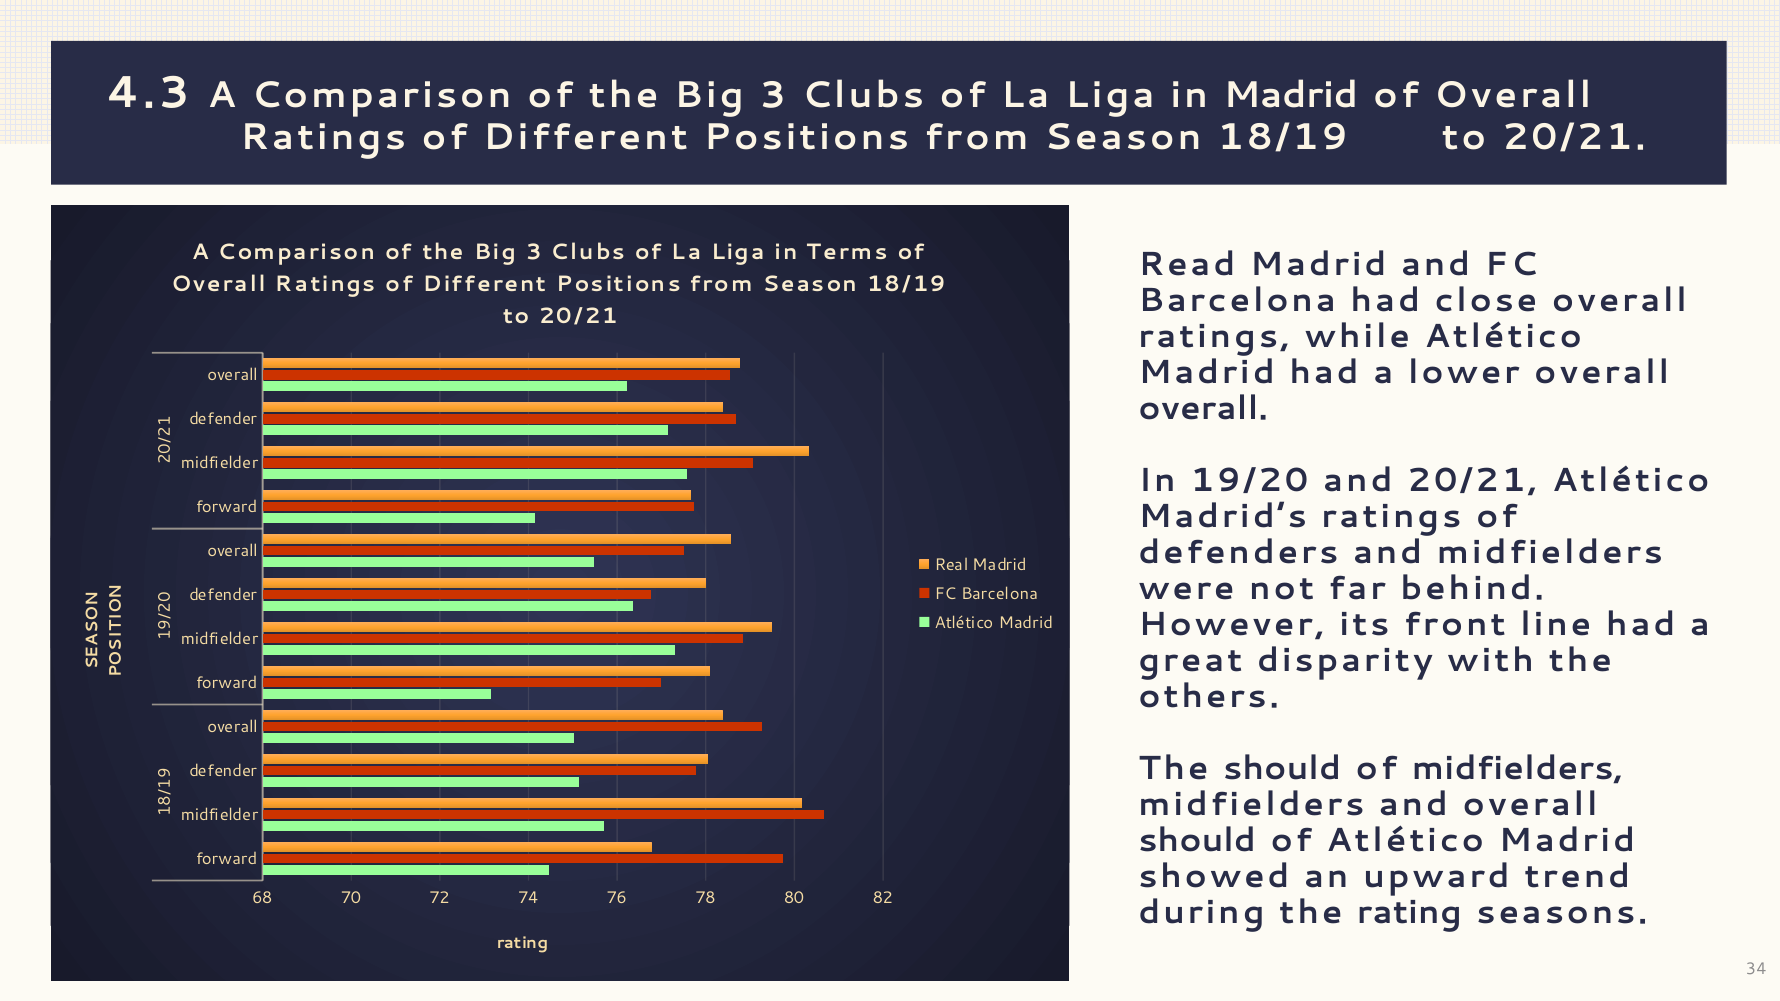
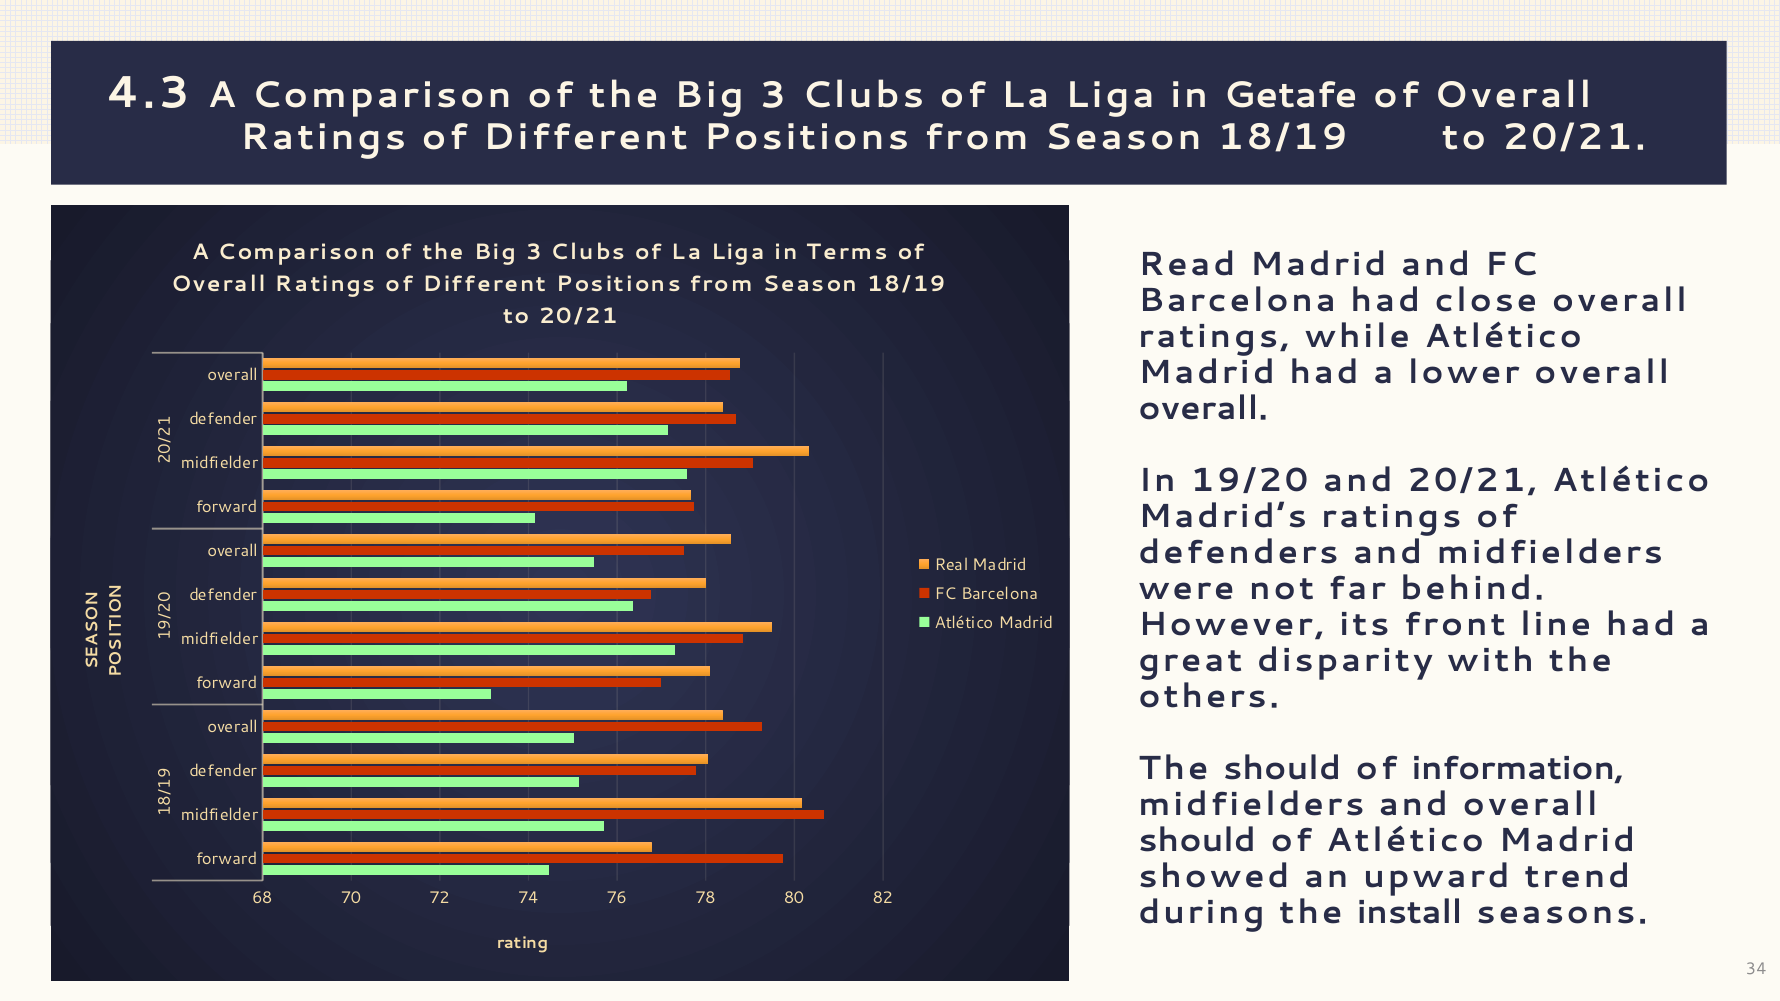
in Madrid: Madrid -> Getafe
of midfielders: midfielders -> information
the rating: rating -> install
